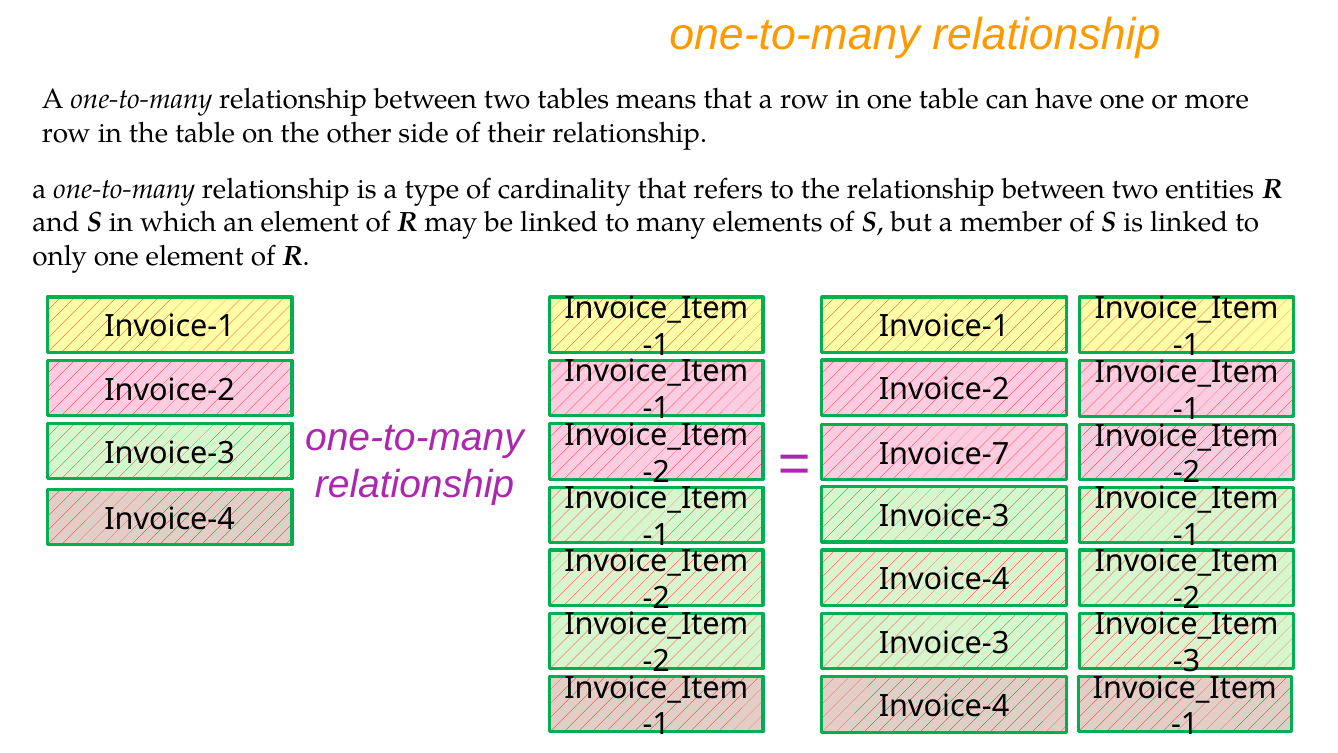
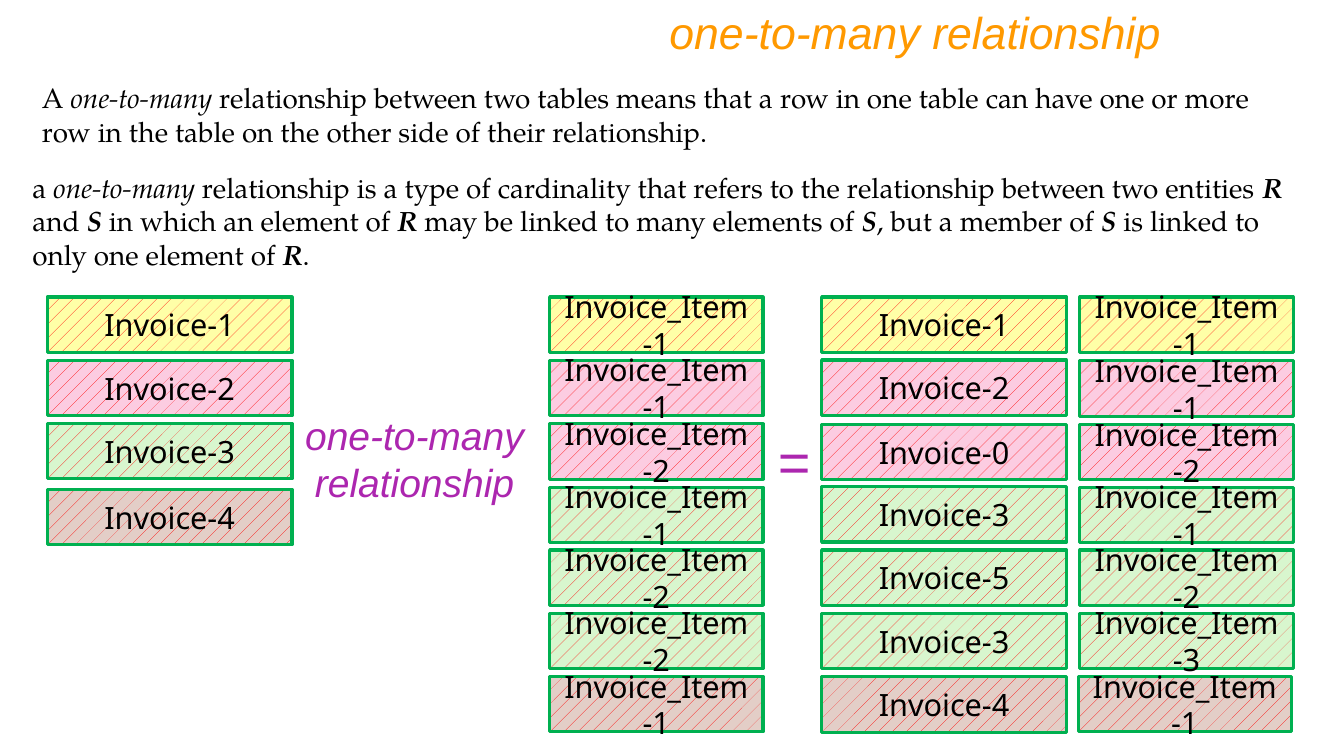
Invoice-7: Invoice-7 -> Invoice-0
Invoice-4 at (944, 580): Invoice-4 -> Invoice-5
